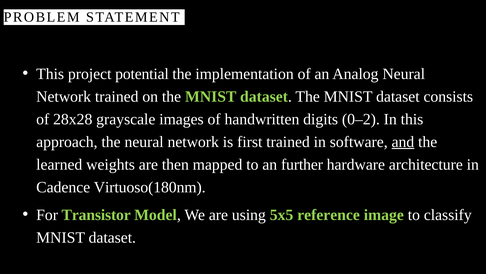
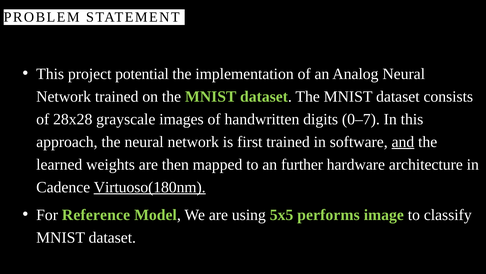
0–2: 0–2 -> 0–7
Virtuoso(180nm underline: none -> present
Transistor: Transistor -> Reference
reference: reference -> performs
